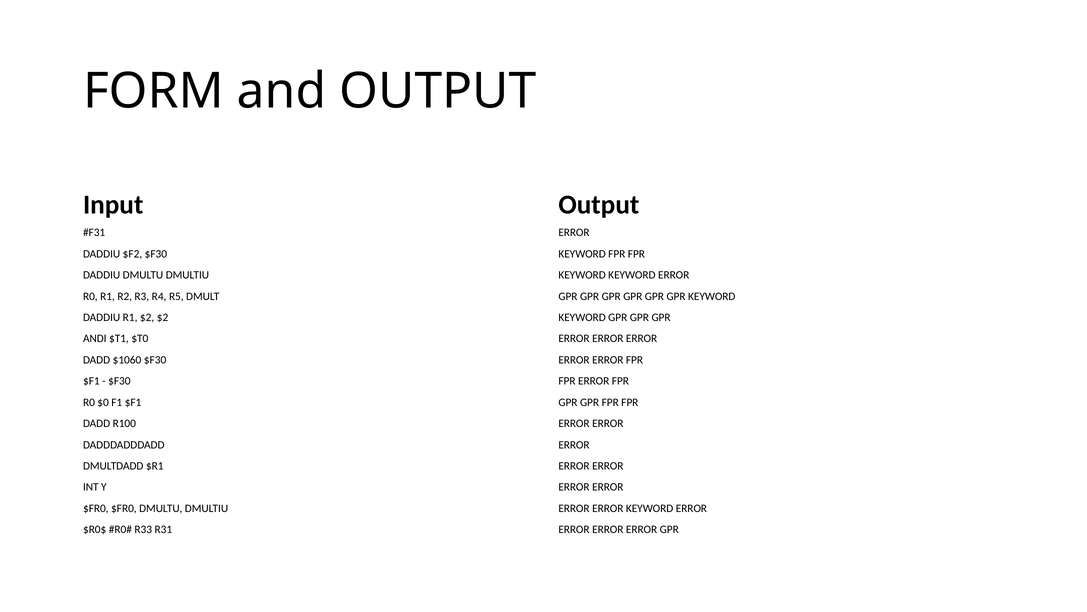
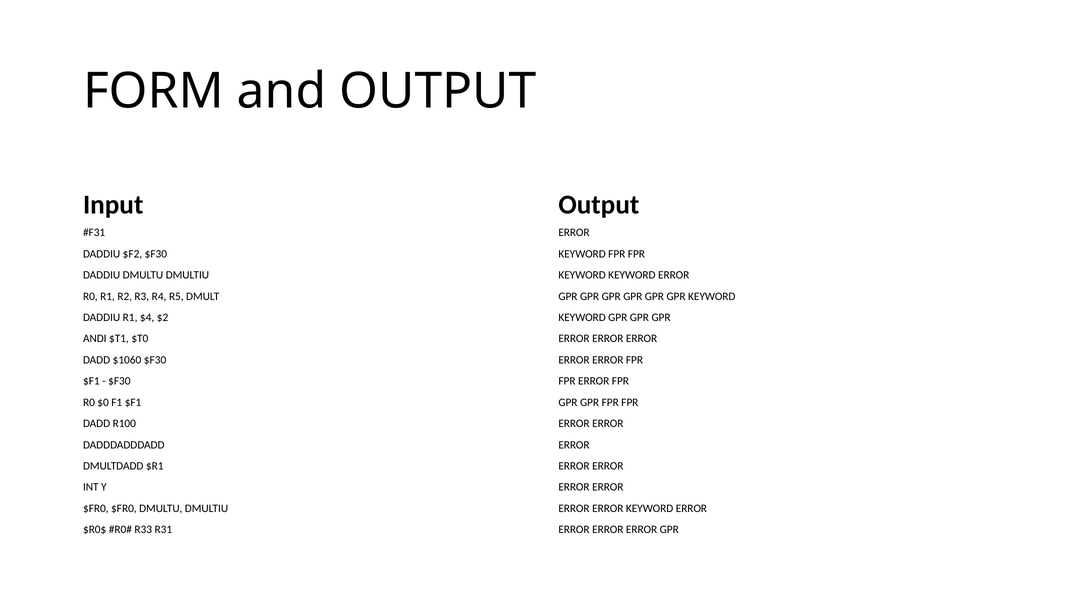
R1 $2: $2 -> $4
